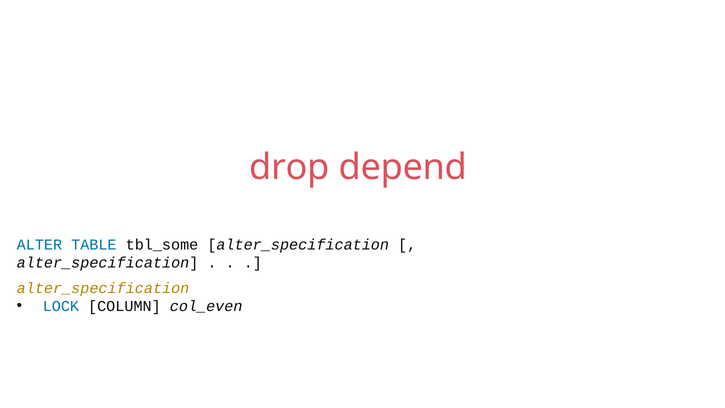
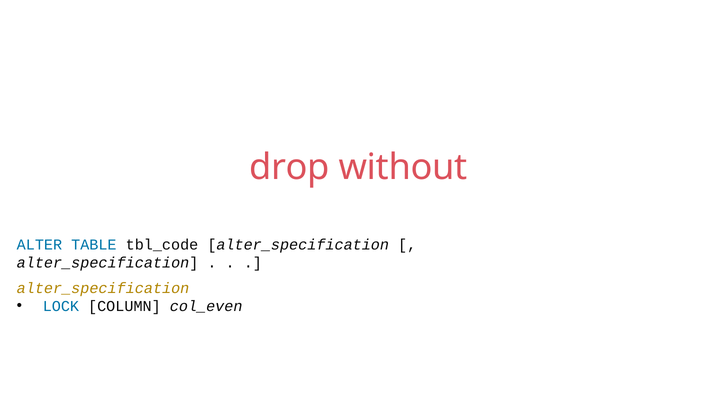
depend: depend -> without
tbl_some: tbl_some -> tbl_code
